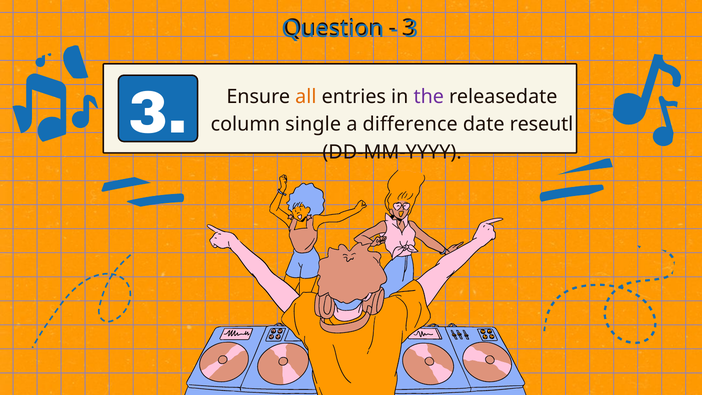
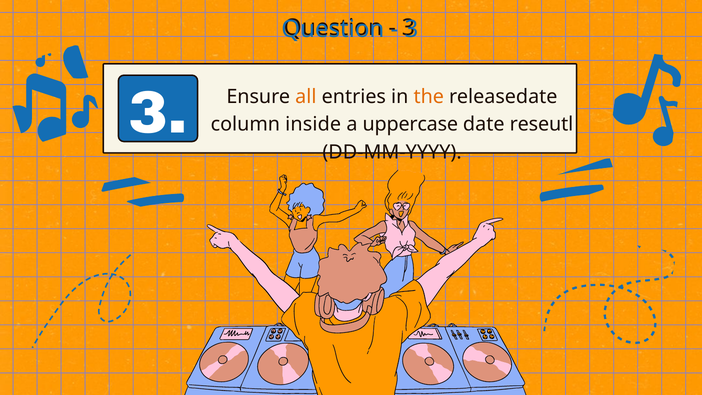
the colour: purple -> orange
single: single -> inside
difference: difference -> uppercase
